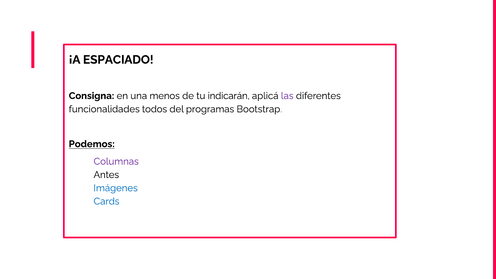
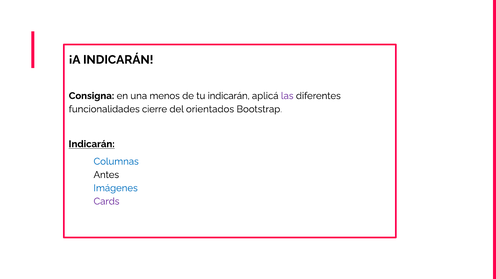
¡A ESPACIADO: ESPACIADO -> INDICARÁN
todos: todos -> cierre
programas: programas -> orientados
Podemos at (92, 144): Podemos -> Indicarán
Columnas colour: purple -> blue
Cards colour: blue -> purple
